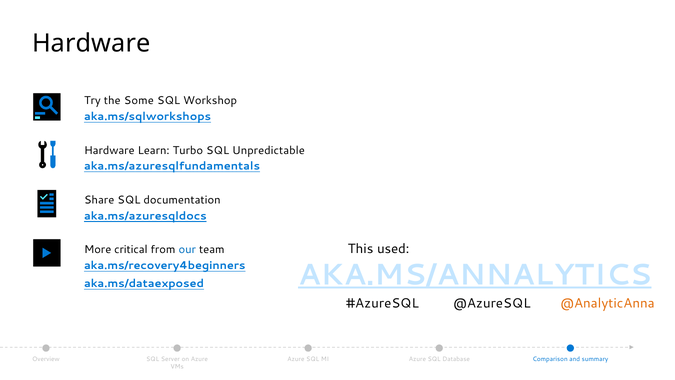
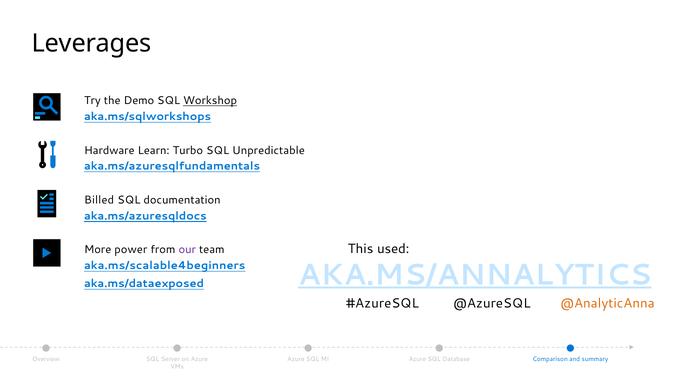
Hardware at (91, 43): Hardware -> Leverages
Some: Some -> Demo
Workshop underline: none -> present
Share: Share -> Billed
critical: critical -> power
our colour: blue -> purple
aka.ms/recovery4beginners: aka.ms/recovery4beginners -> aka.ms/scalable4beginners
